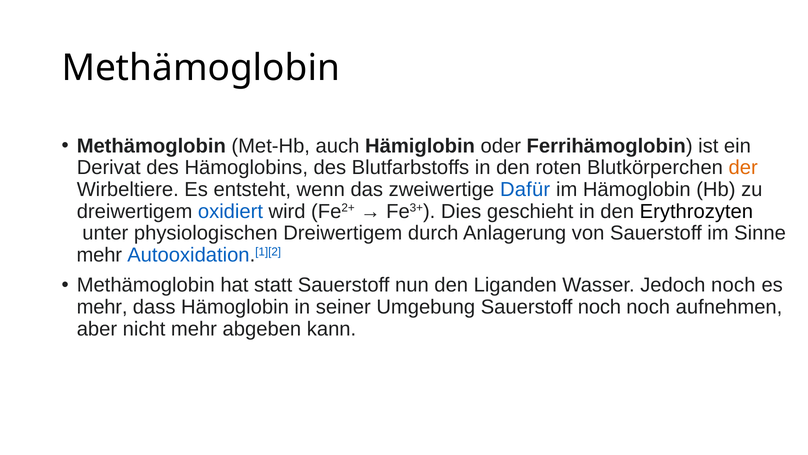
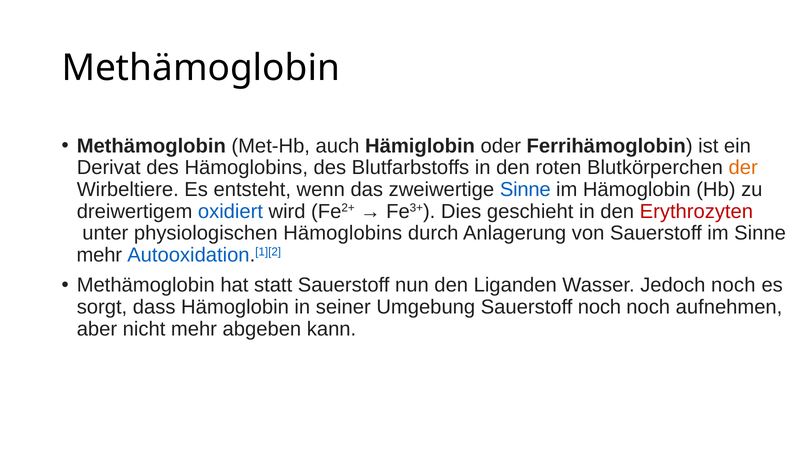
zweiwertige Dafür: Dafür -> Sinne
Erythrozyten colour: black -> red
physiologischen Dreiwertigem: Dreiwertigem -> Hämoglobins
mehr at (102, 307): mehr -> sorgt
